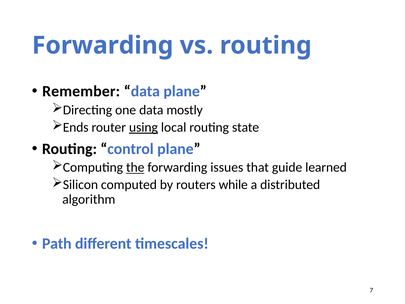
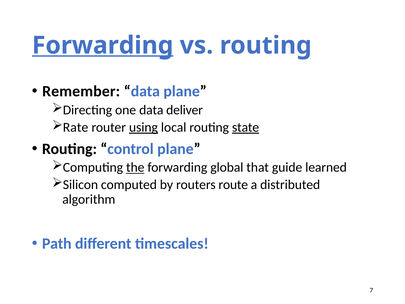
Forwarding at (103, 45) underline: none -> present
mostly: mostly -> deliver
Ends: Ends -> Rate
state underline: none -> present
issues: issues -> global
while: while -> route
